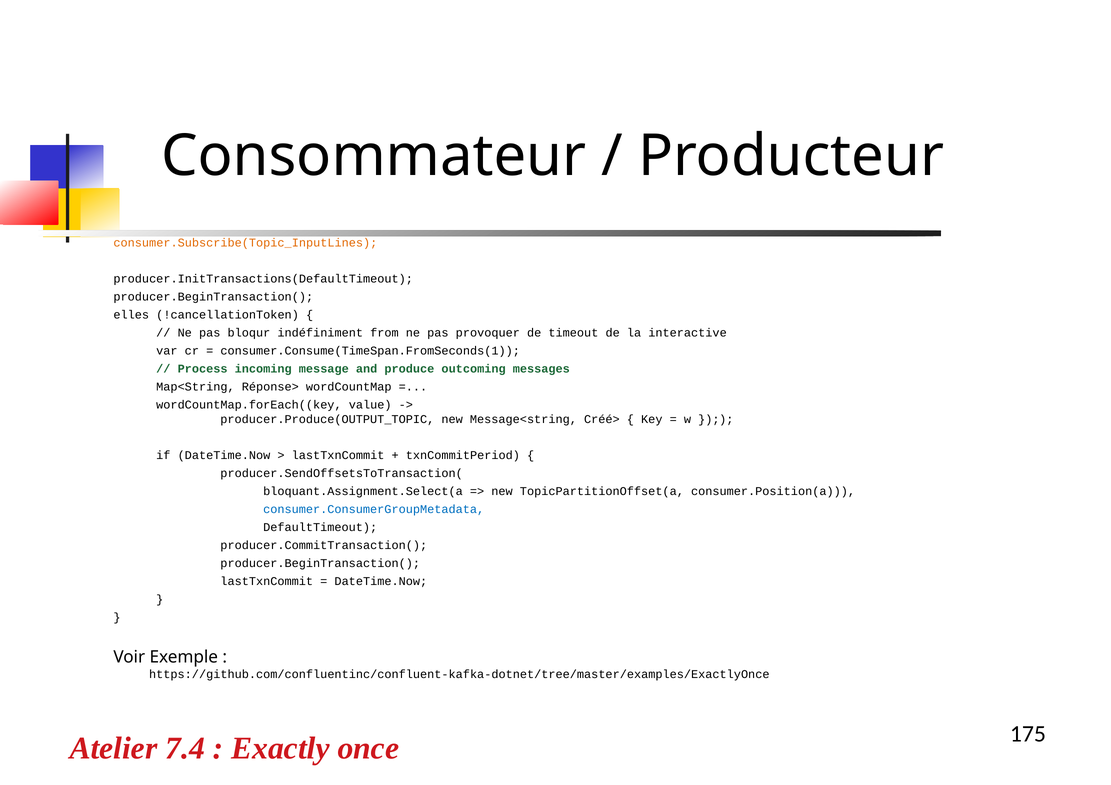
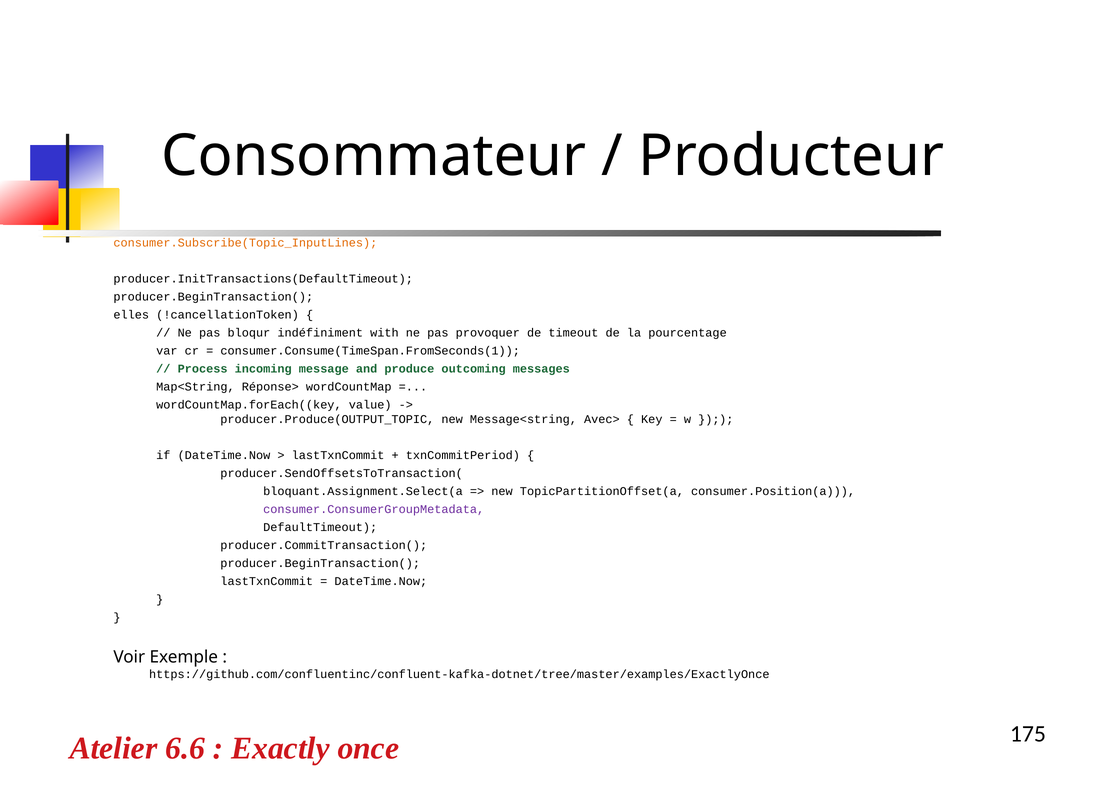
from: from -> with
interactive: interactive -> pourcentage
Créé>: Créé> -> Avec>
consumer.ConsumerGroupMetadata colour: blue -> purple
7.4: 7.4 -> 6.6
